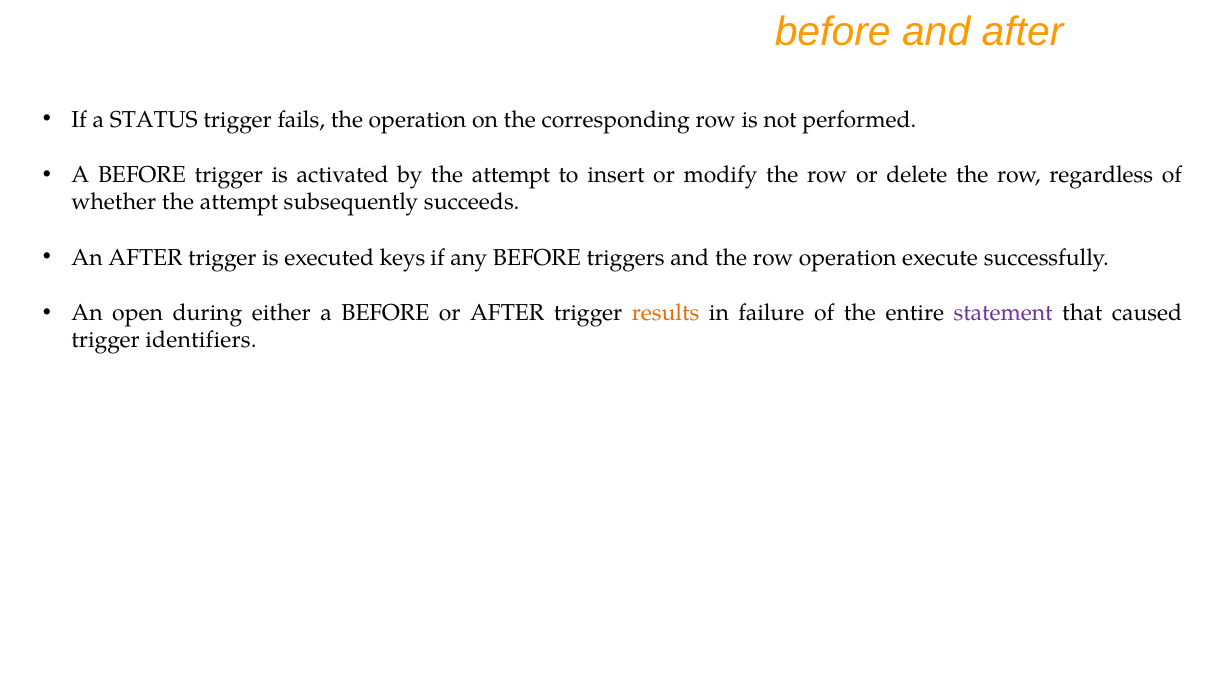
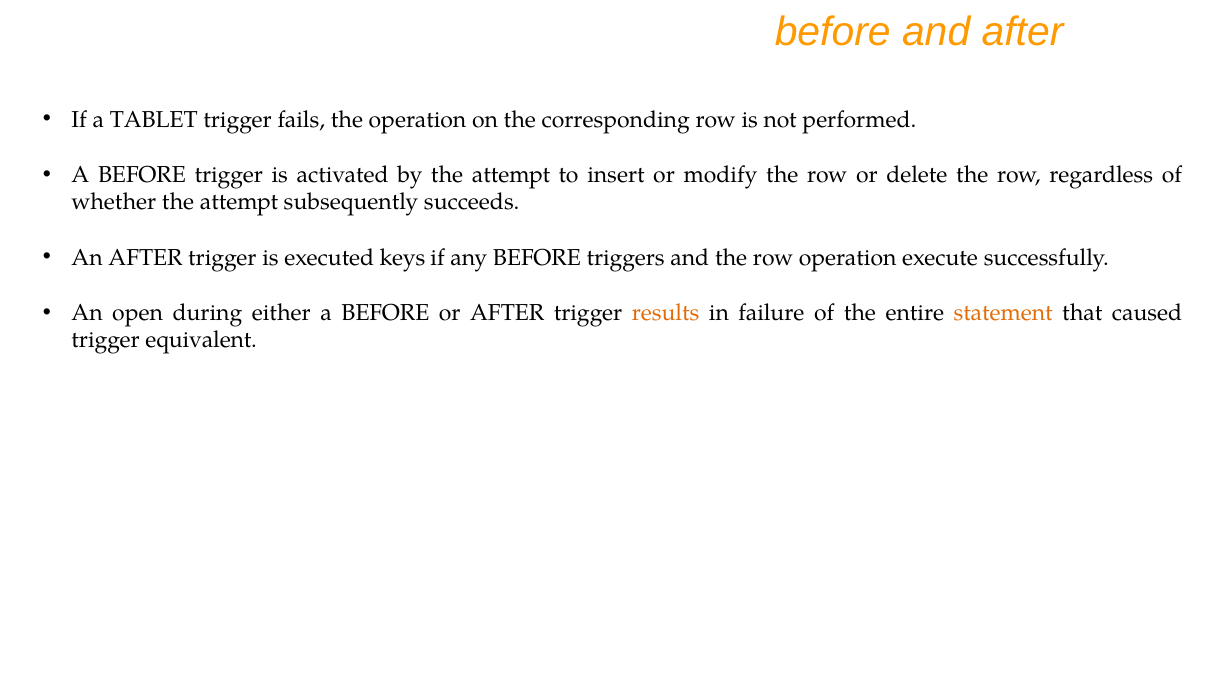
STATUS: STATUS -> TABLET
statement colour: purple -> orange
identifiers: identifiers -> equivalent
